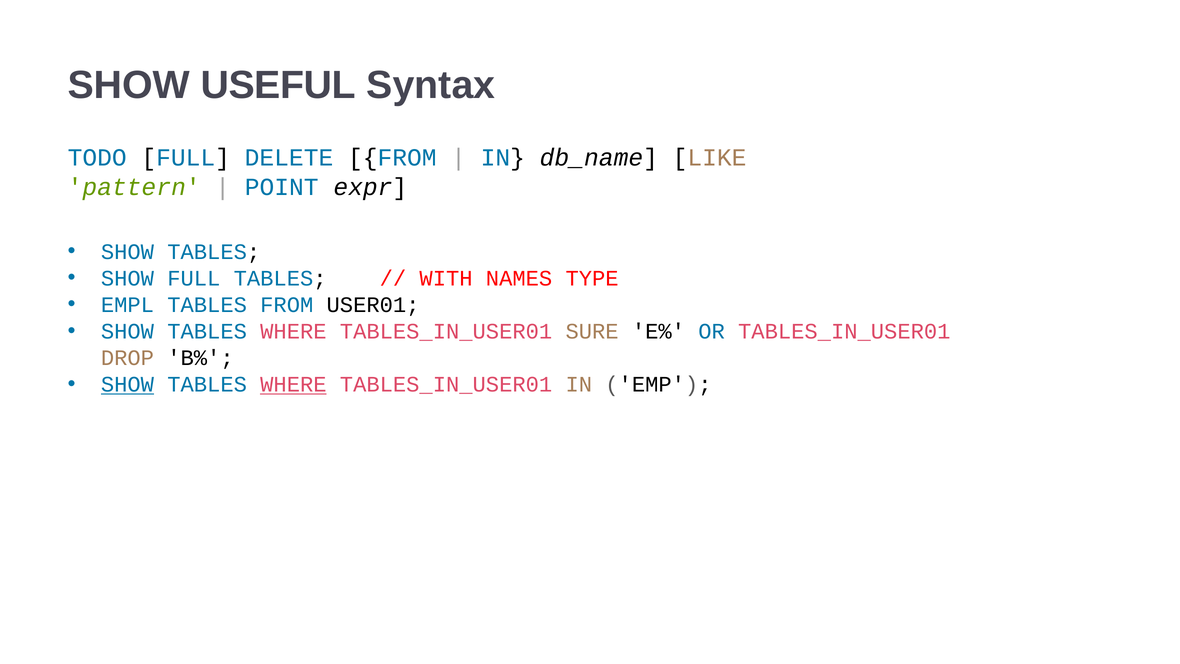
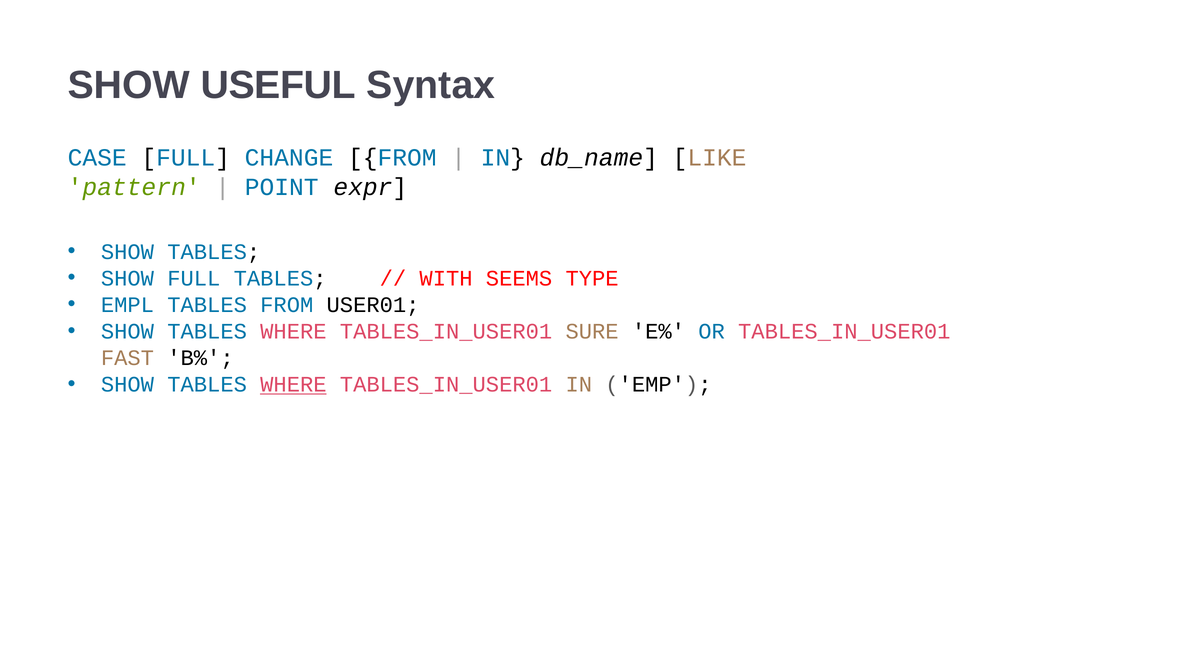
TODO: TODO -> CASE
DELETE: DELETE -> CHANGE
NAMES: NAMES -> SEEMS
DROP: DROP -> FAST
SHOW at (127, 384) underline: present -> none
